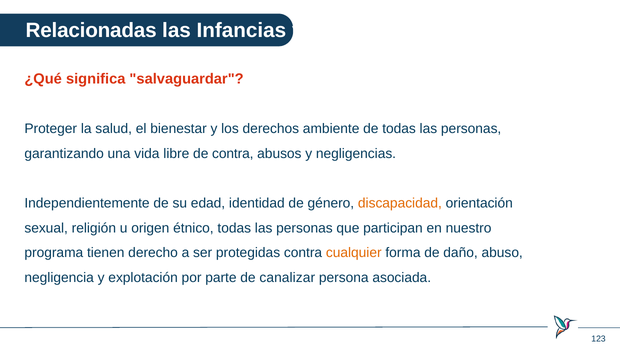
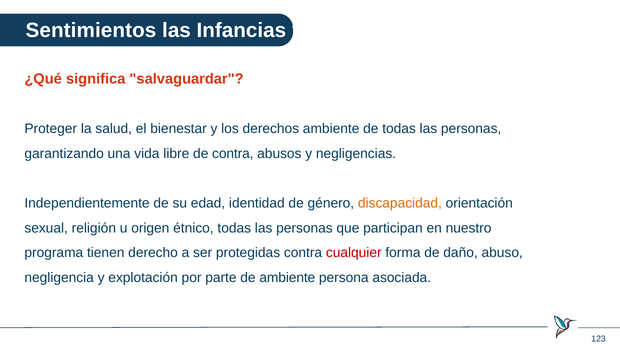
Relacionadas: Relacionadas -> Sentimientos
cualquier colour: orange -> red
de canalizar: canalizar -> ambiente
